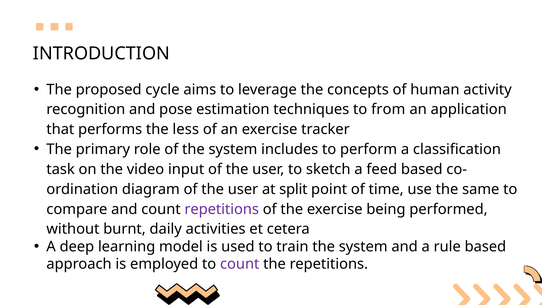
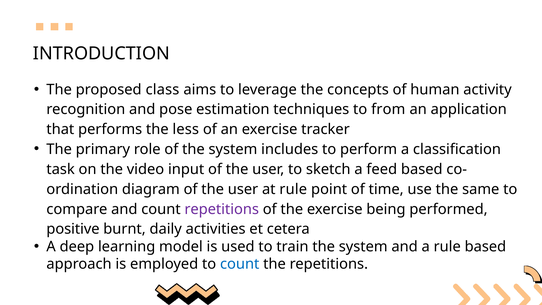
cycle: cycle -> class
at split: split -> rule
without: without -> positive
count at (240, 264) colour: purple -> blue
